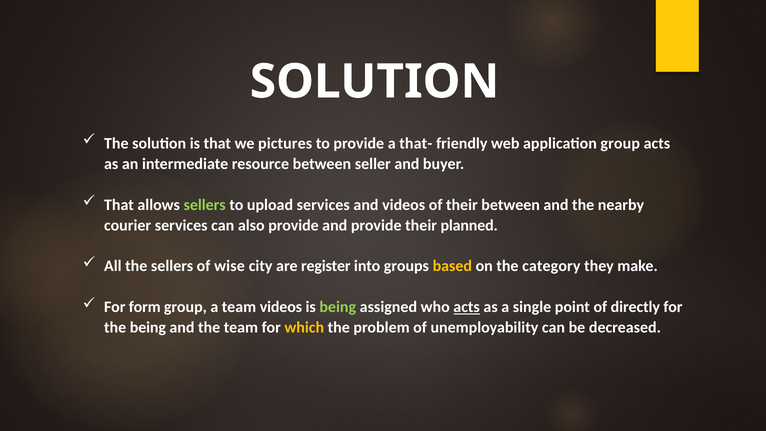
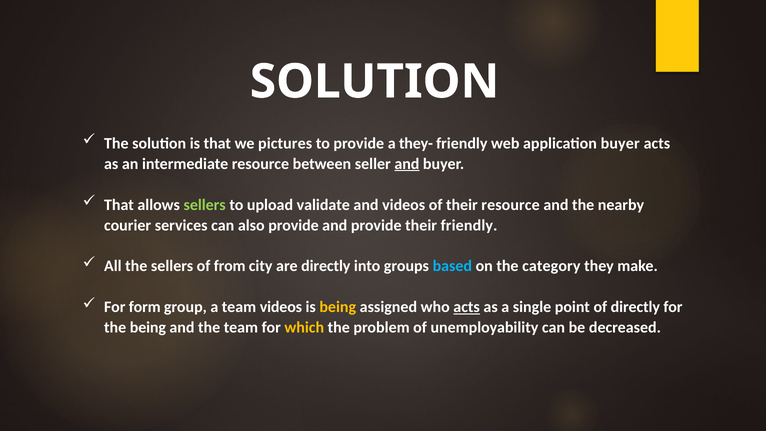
that-: that- -> they-
application group: group -> buyer
and at (407, 164) underline: none -> present
upload services: services -> validate
their between: between -> resource
their planned: planned -> friendly
wise: wise -> from
are register: register -> directly
based colour: yellow -> light blue
being at (338, 307) colour: light green -> yellow
